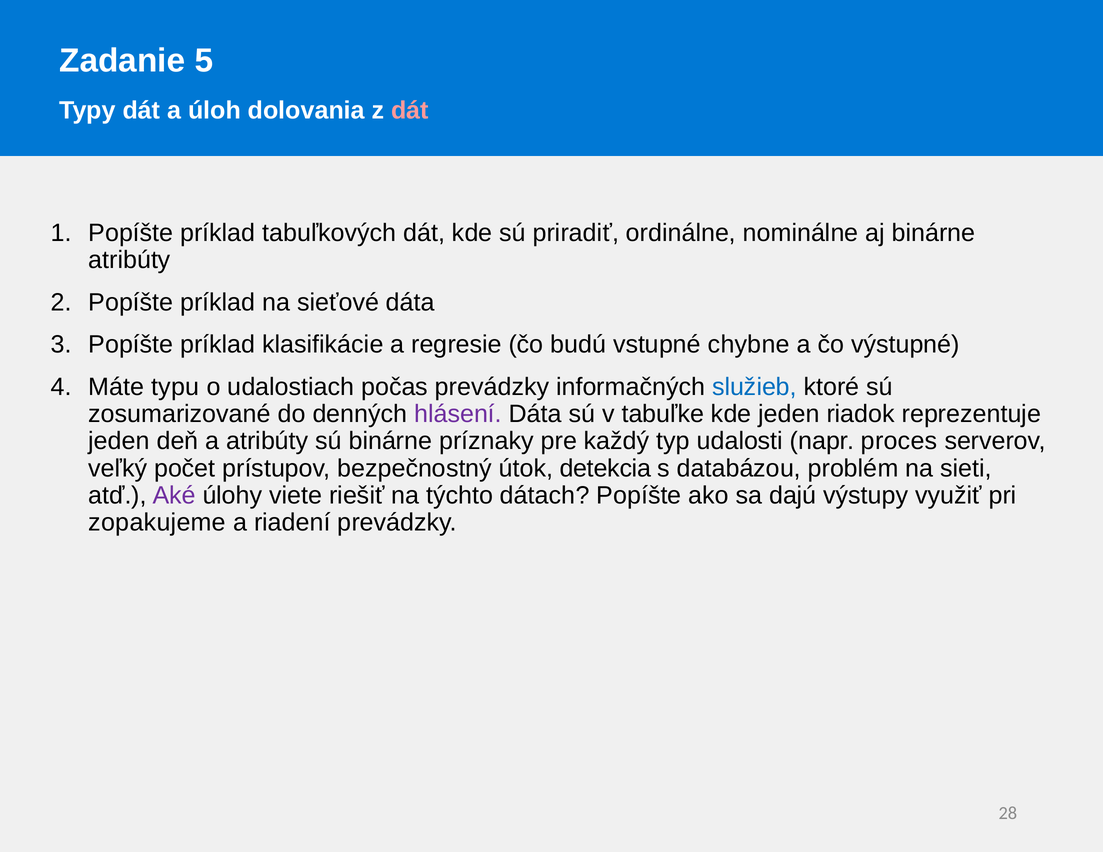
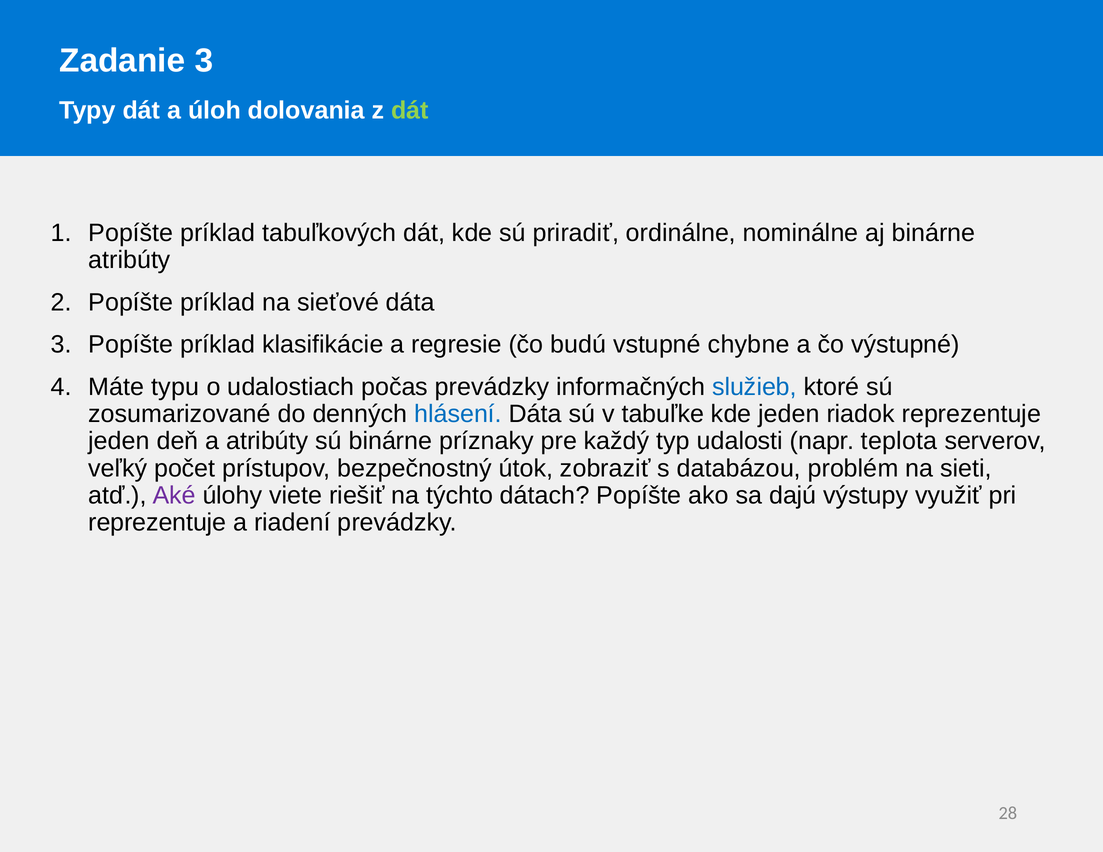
Zadanie 5: 5 -> 3
dát at (410, 110) colour: pink -> light green
hlásení colour: purple -> blue
proces: proces -> teplota
detekcia: detekcia -> zobraziť
zopakujeme at (157, 523): zopakujeme -> reprezentuje
